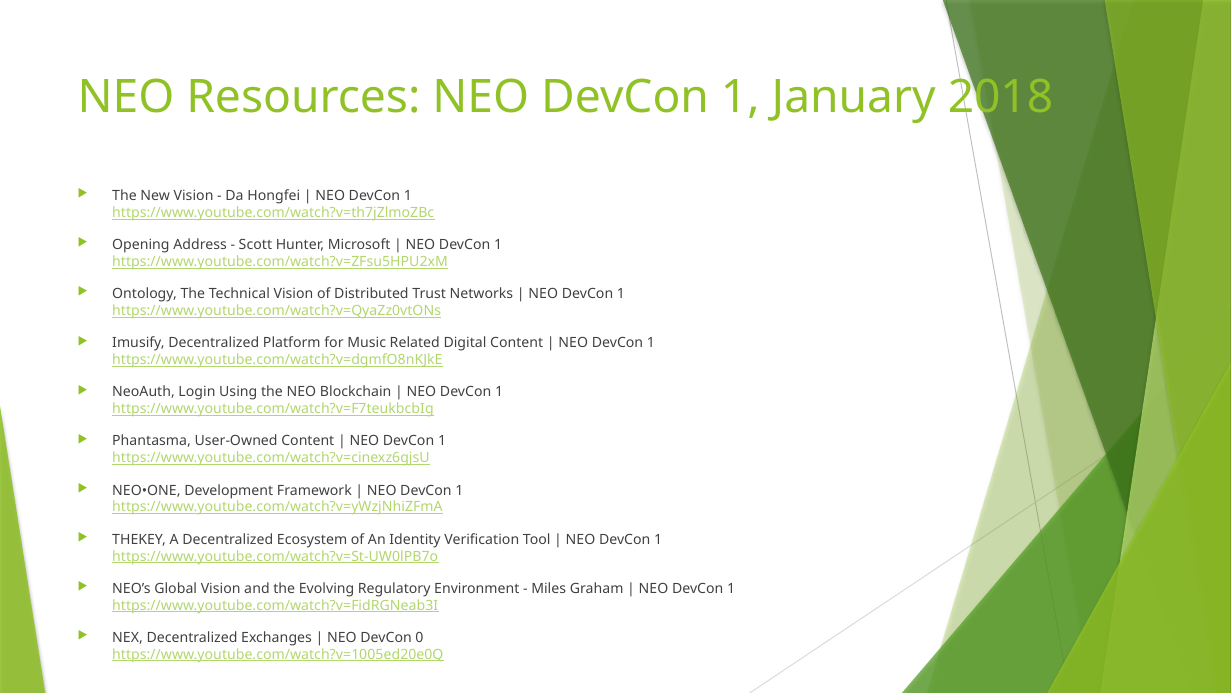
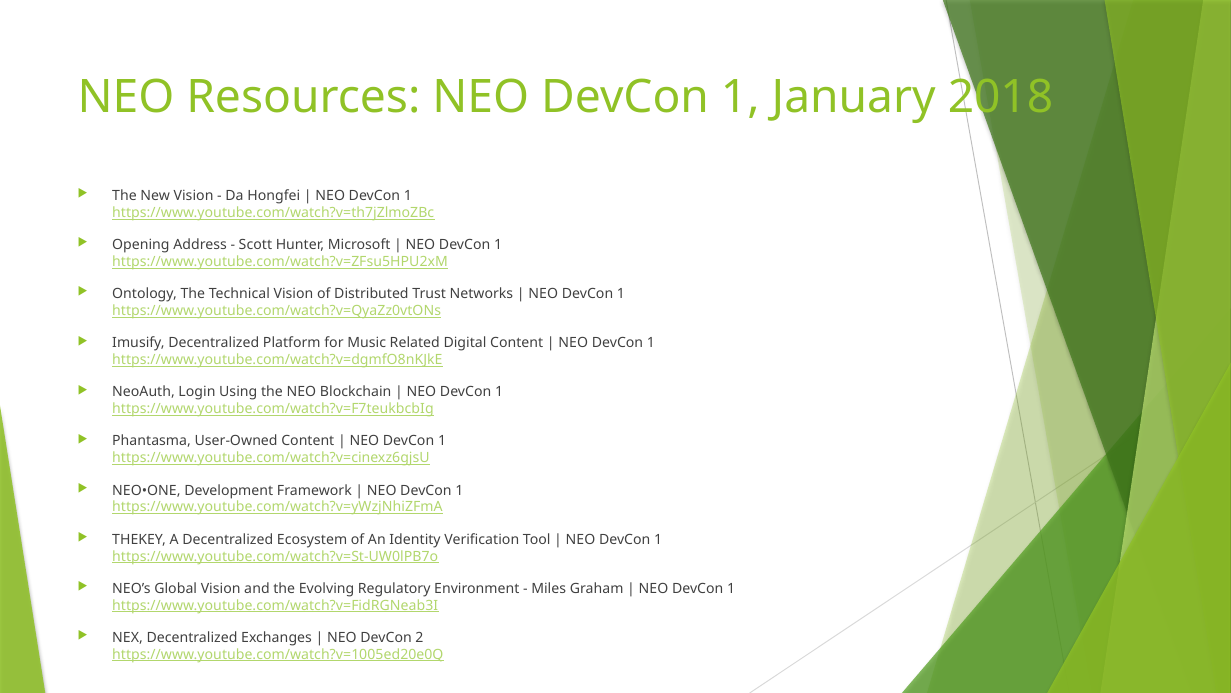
0: 0 -> 2
